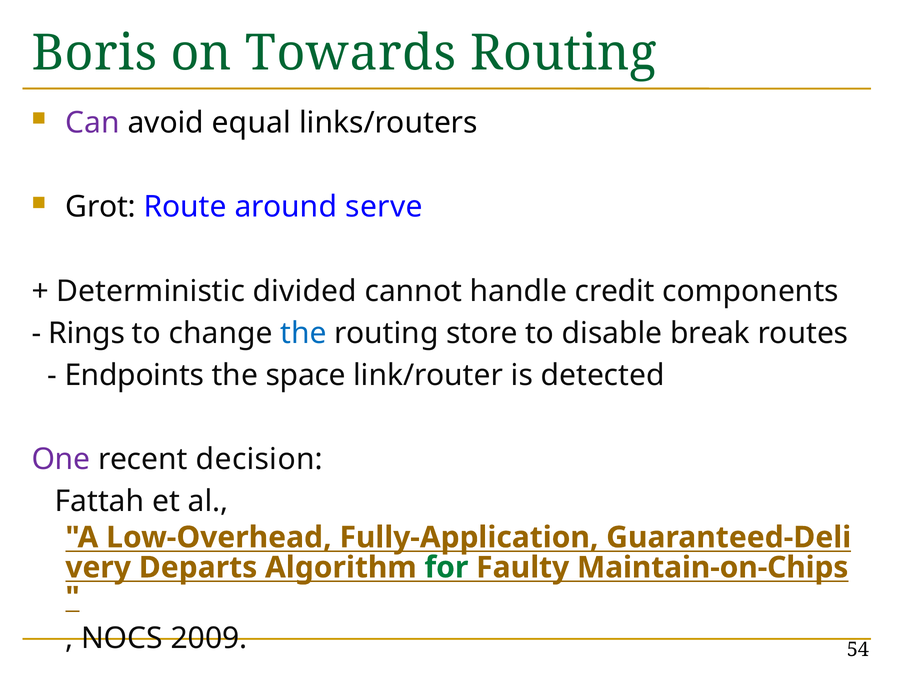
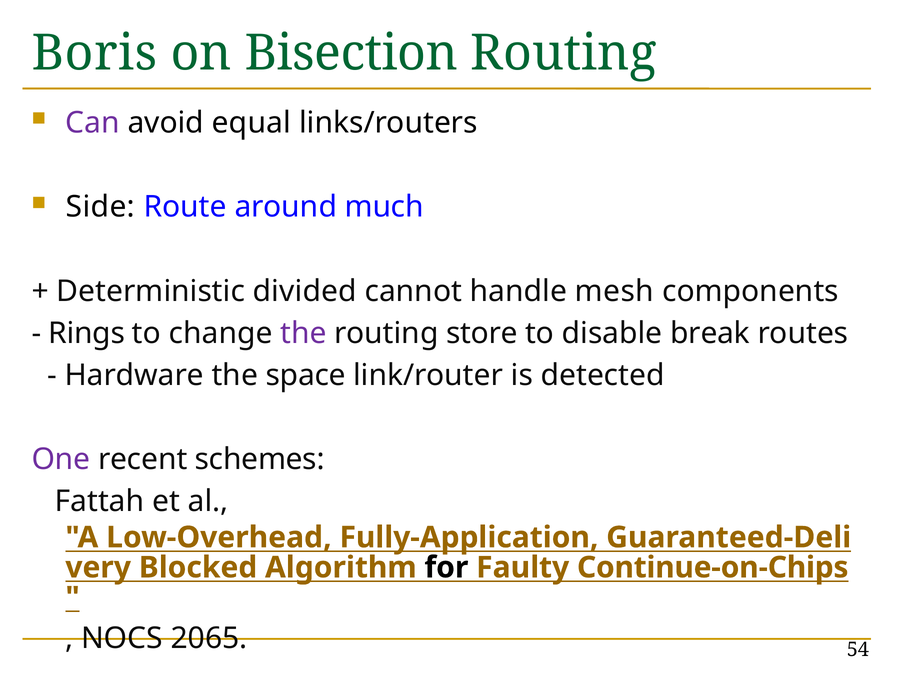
Towards: Towards -> Bisection
Grot: Grot -> Side
serve: serve -> much
credit: credit -> mesh
the at (304, 333) colour: blue -> purple
Endpoints: Endpoints -> Hardware
decision: decision -> schemes
Departs: Departs -> Blocked
for colour: green -> black
Maintain-on-Chips: Maintain-on-Chips -> Continue-on-Chips
2009: 2009 -> 2065
